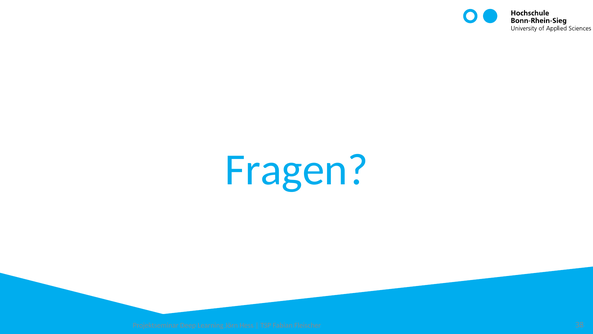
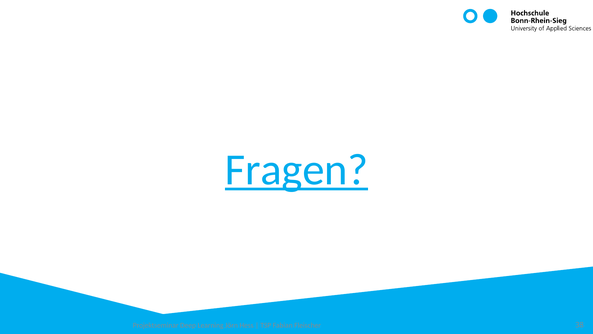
Fragen underline: none -> present
